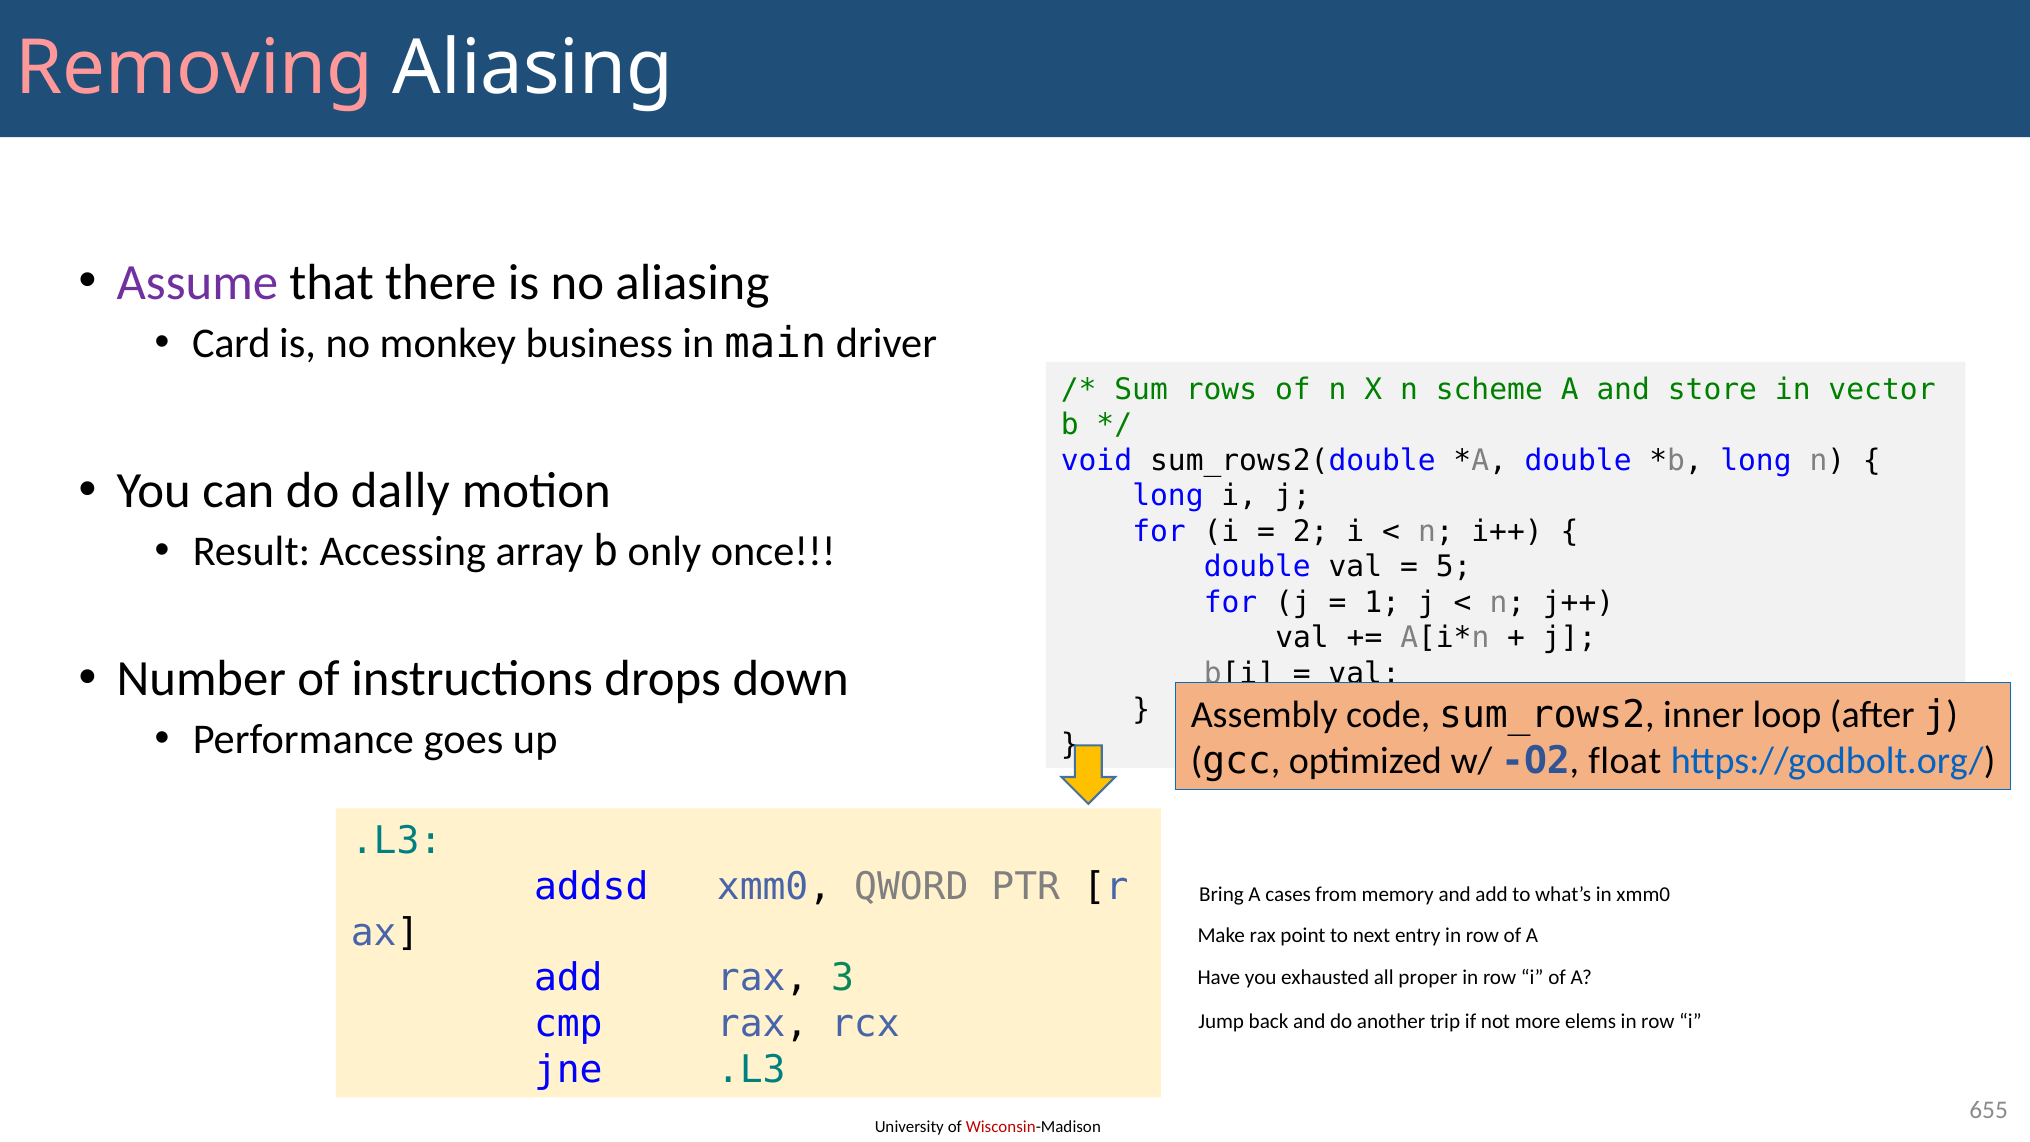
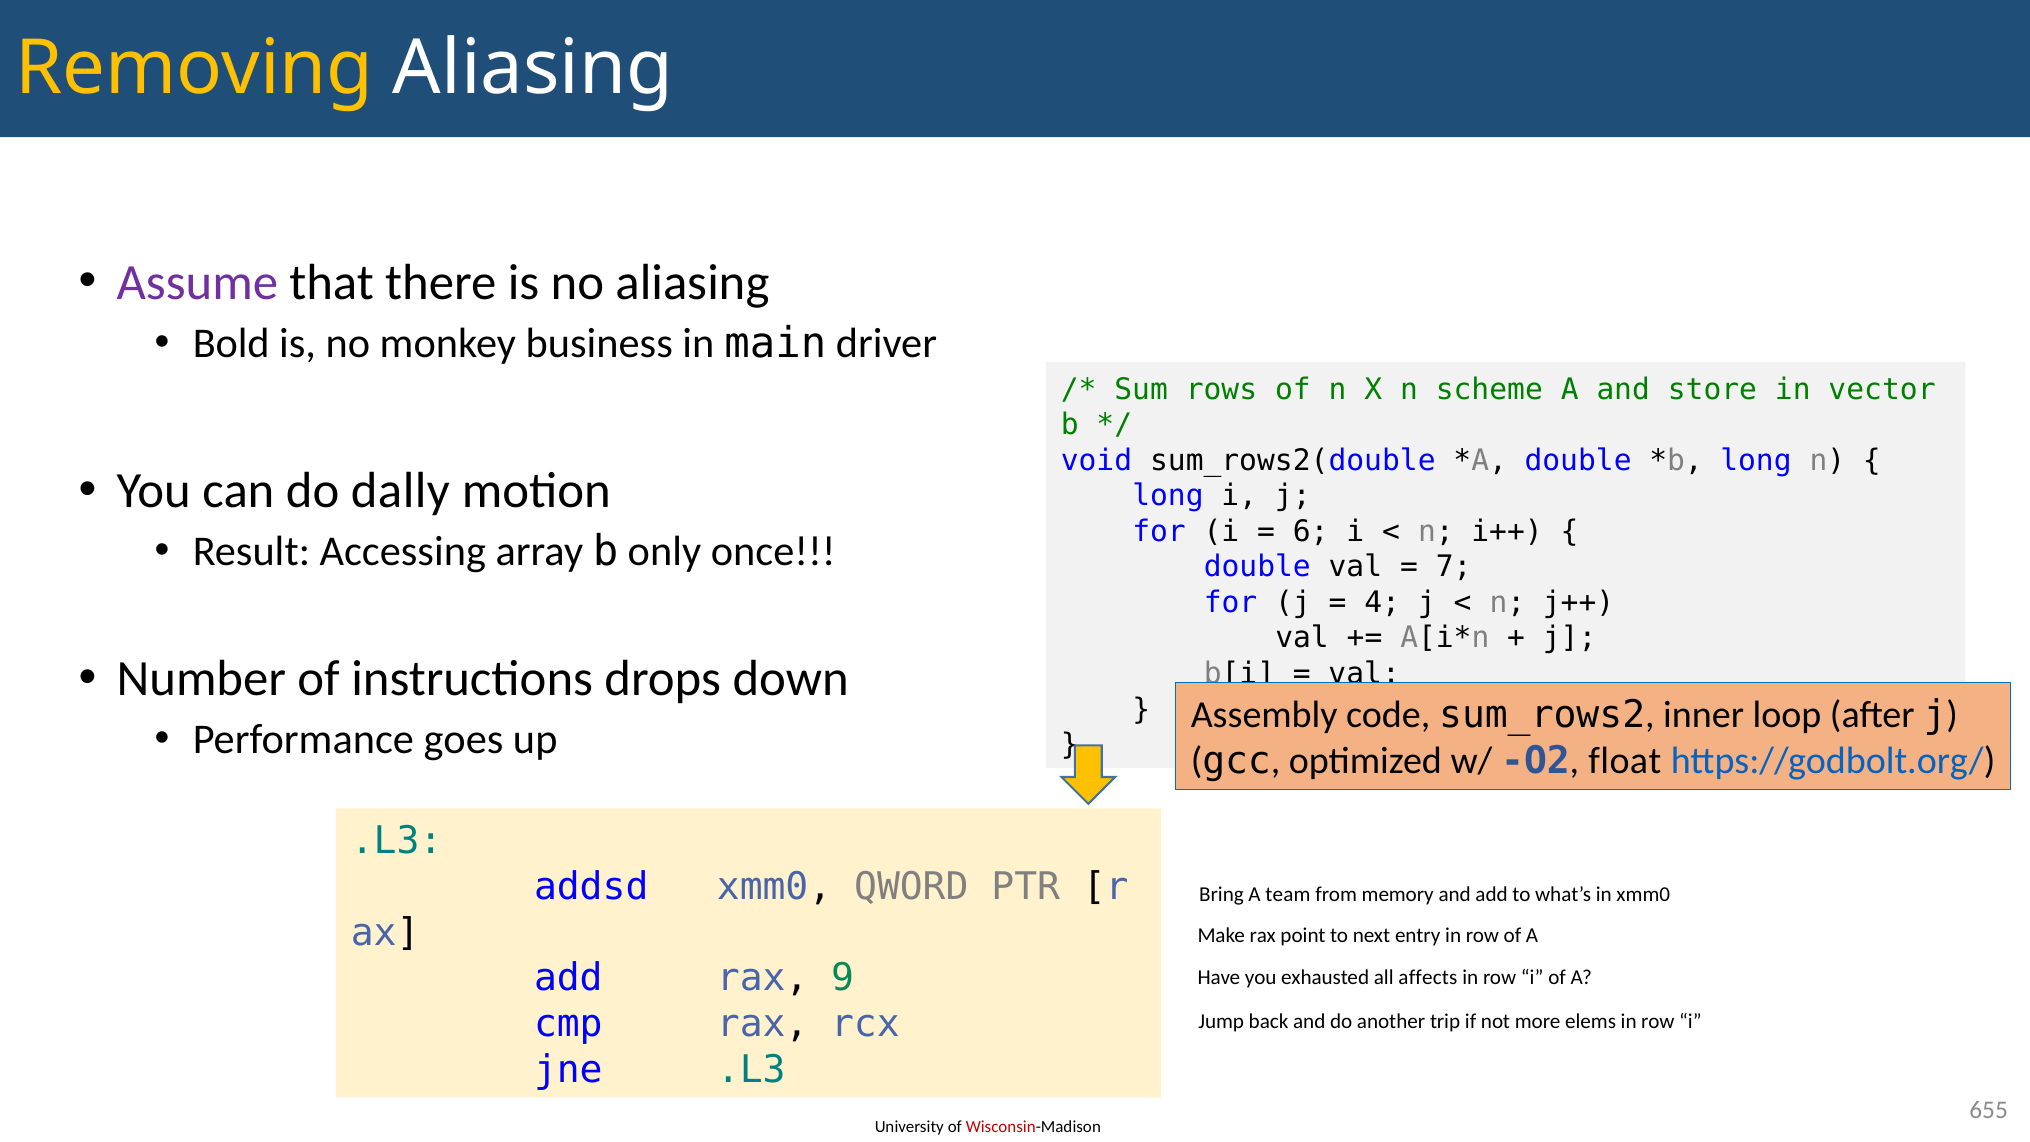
Removing colour: pink -> yellow
Card: Card -> Bold
2: 2 -> 6
5: 5 -> 7
1: 1 -> 4
cases: cases -> team
3: 3 -> 9
proper: proper -> affects
